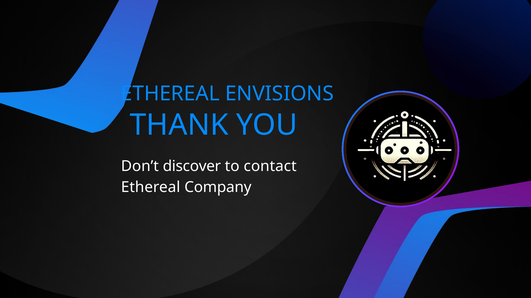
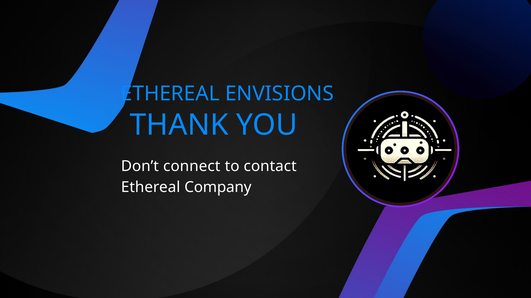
discover: discover -> connect
